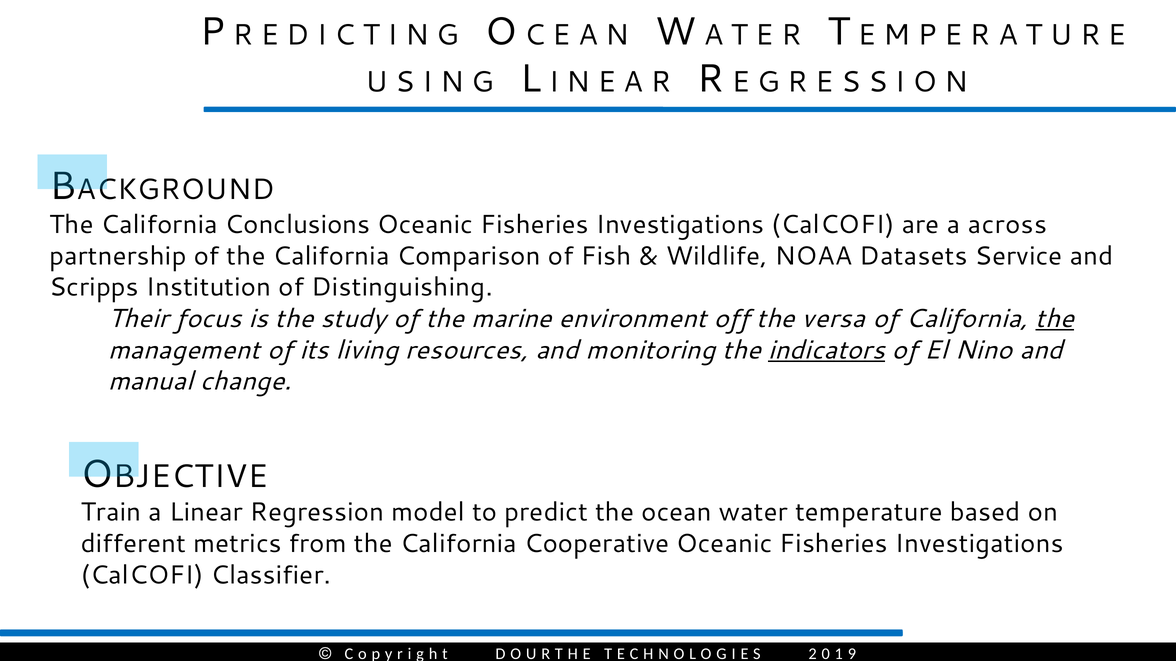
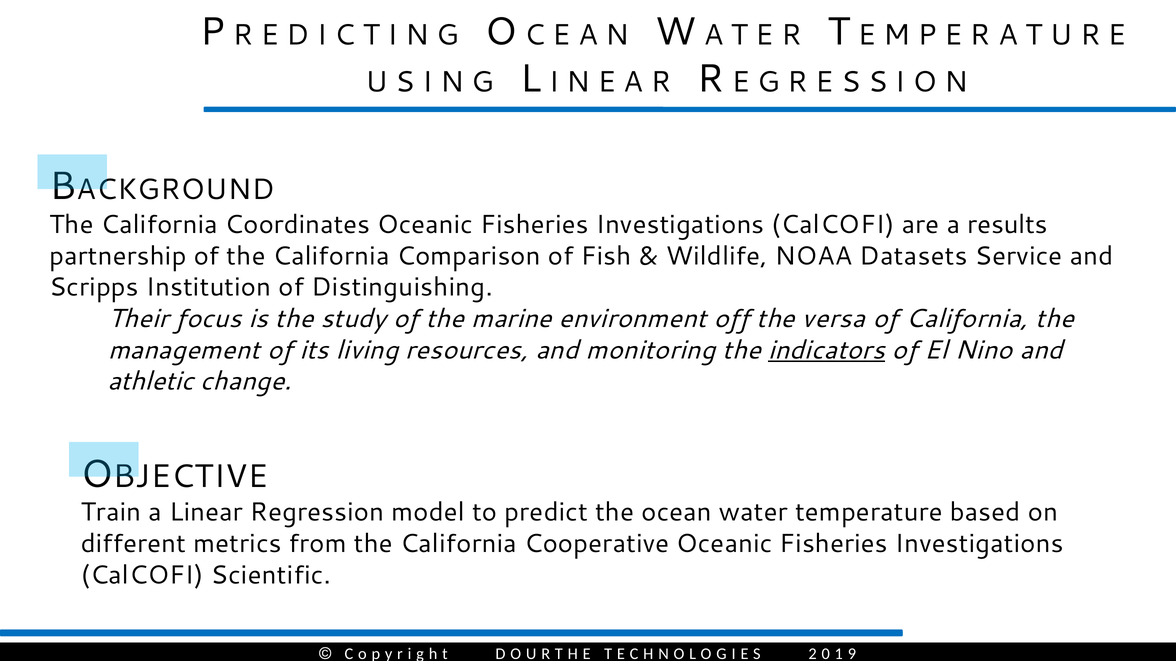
Conclusions: Conclusions -> Coordinates
across: across -> results
the at (1055, 319) underline: present -> none
manual: manual -> athletic
Classifier: Classifier -> Scientific
